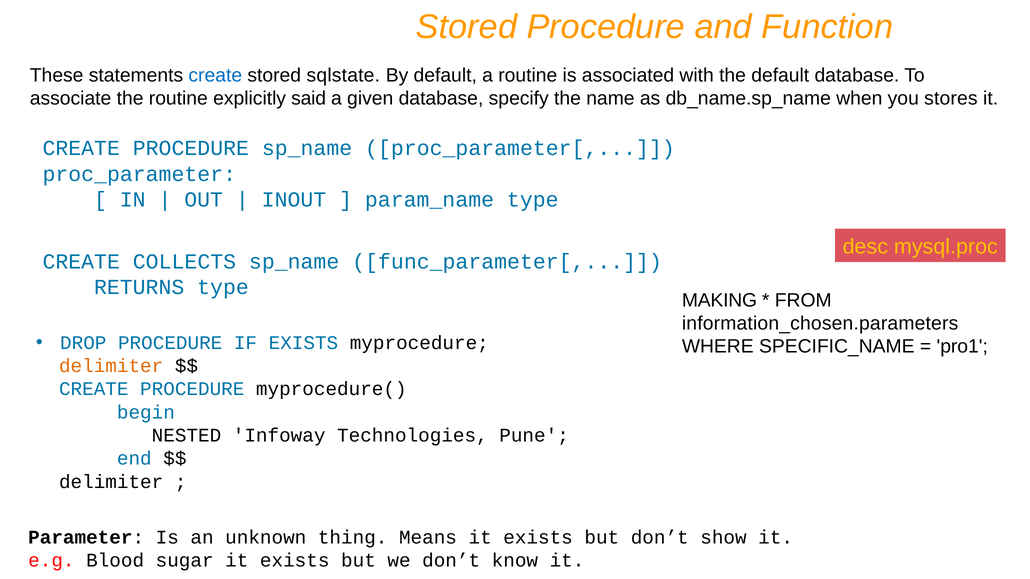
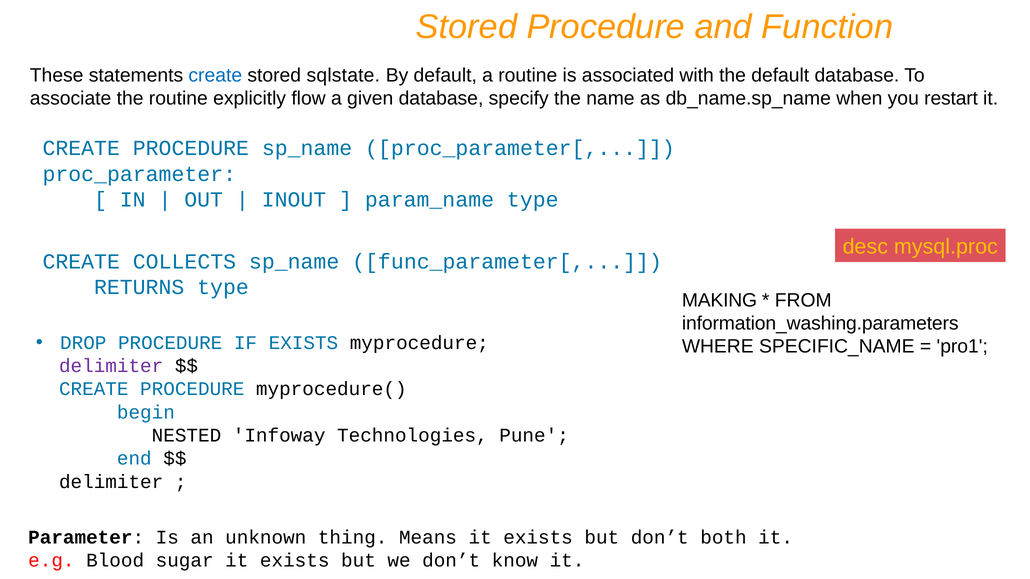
said: said -> flow
stores: stores -> restart
information_chosen.parameters: information_chosen.parameters -> information_washing.parameters
delimiter at (111, 366) colour: orange -> purple
show: show -> both
